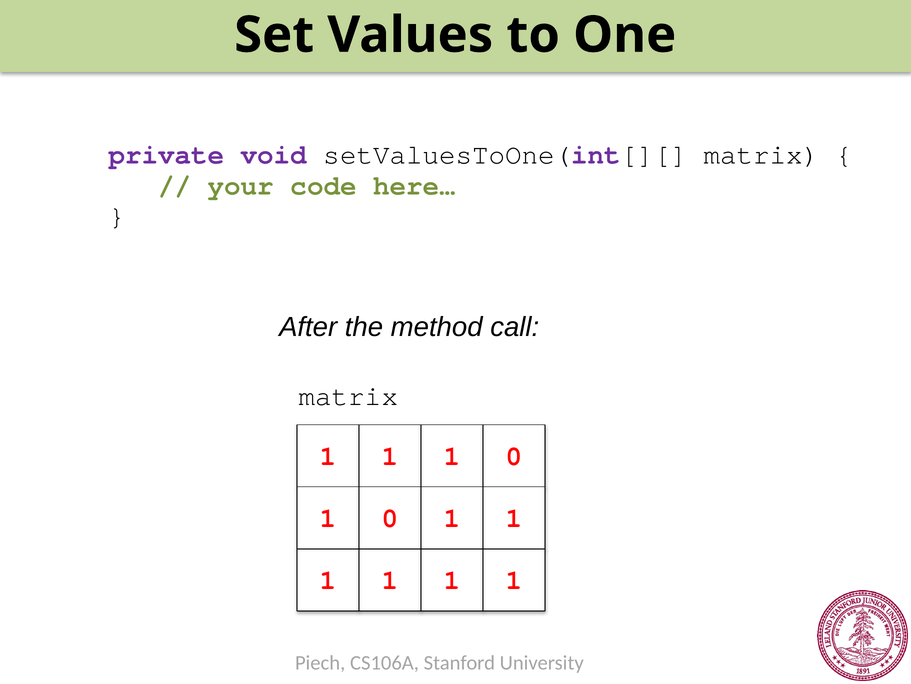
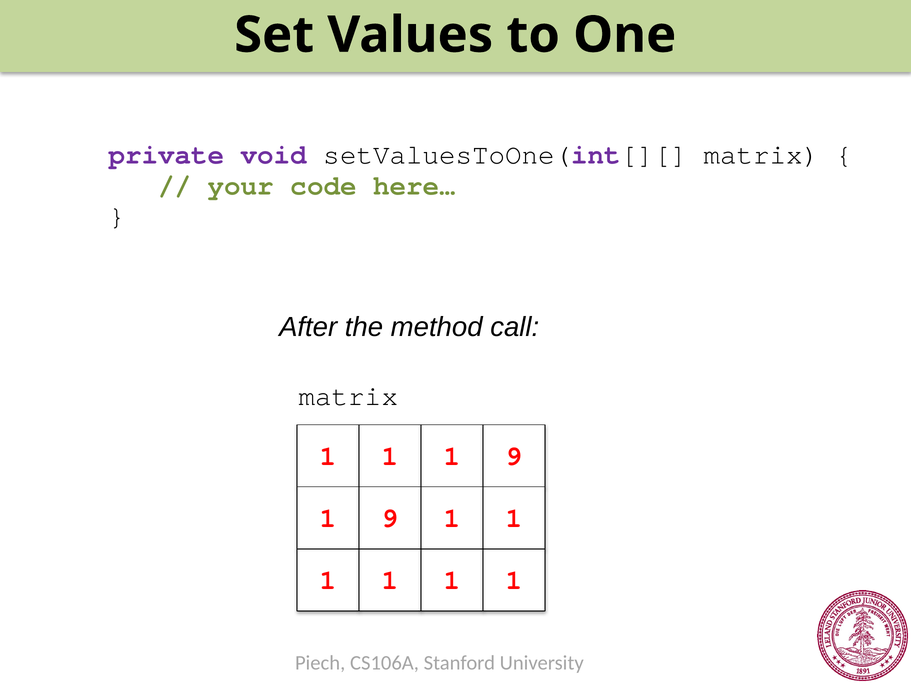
1 1 0: 0 -> 9
0 at (390, 517): 0 -> 9
